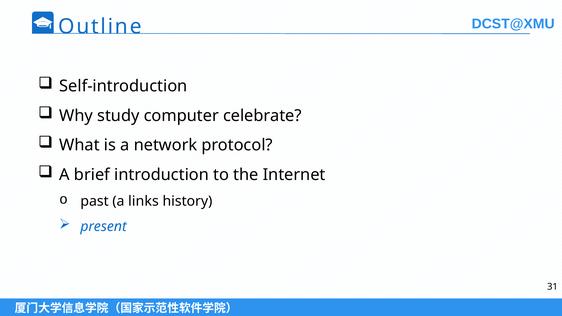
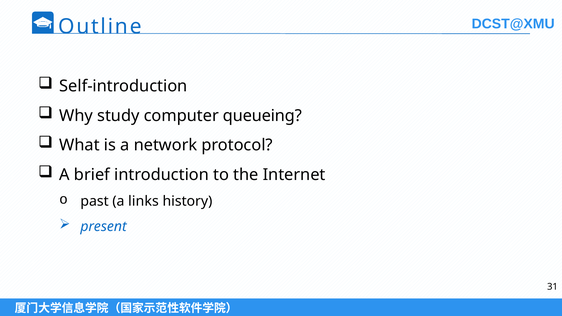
celebrate: celebrate -> queueing
